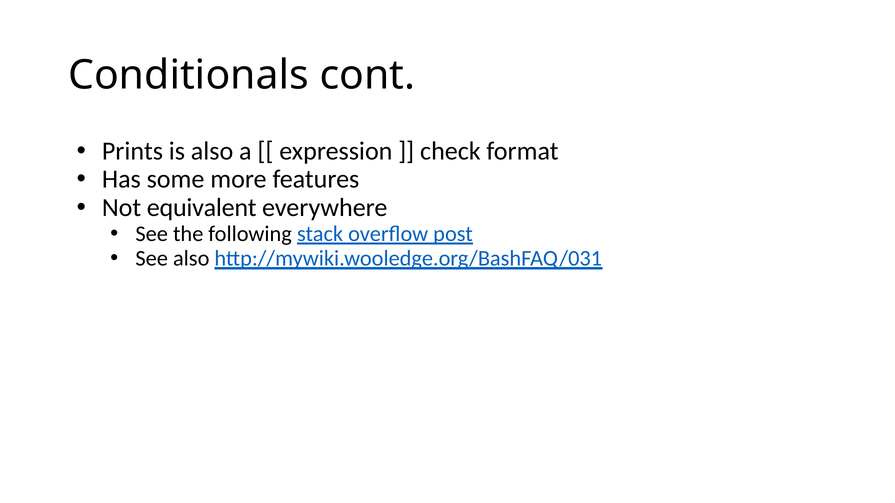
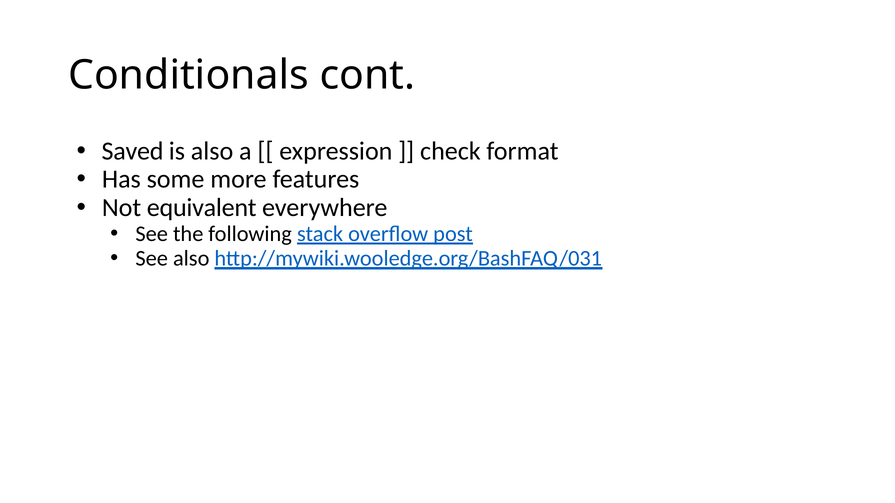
Prints: Prints -> Saved
